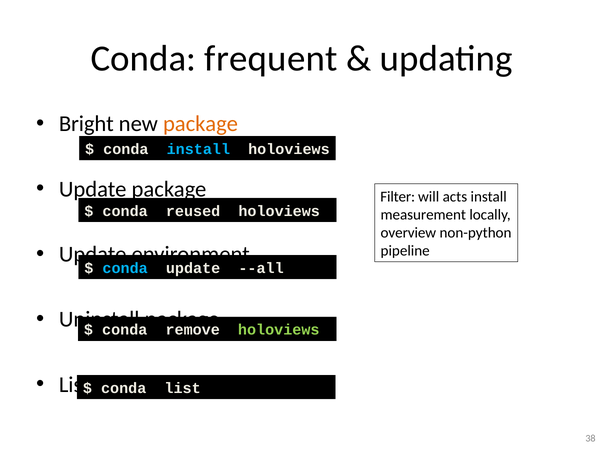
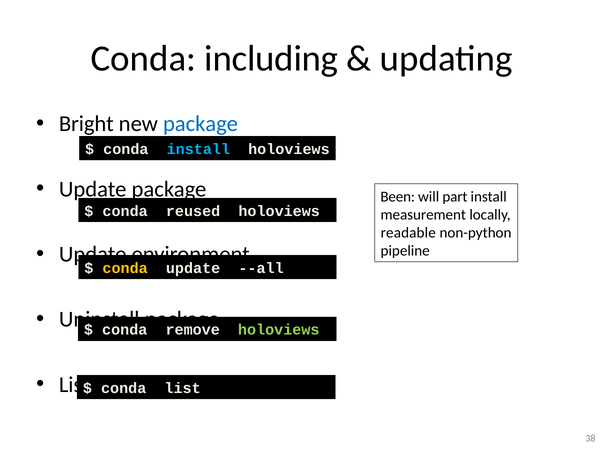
frequent: frequent -> including
package at (201, 124) colour: orange -> blue
Filter: Filter -> Been
acts: acts -> part
overview: overview -> readable
conda at (125, 268) colour: light blue -> yellow
